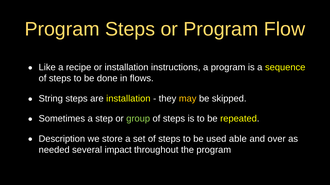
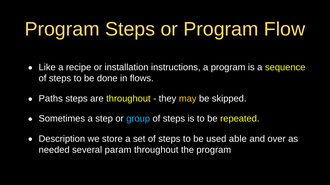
String: String -> Paths
are installation: installation -> throughout
group colour: light green -> light blue
impact: impact -> param
